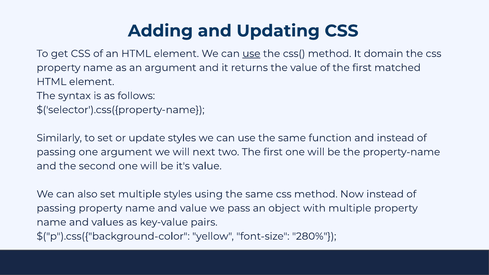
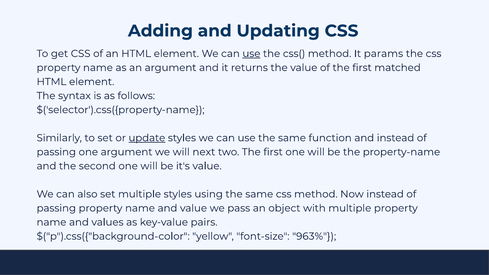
domain: domain -> params
update underline: none -> present
280%: 280% -> 963%
